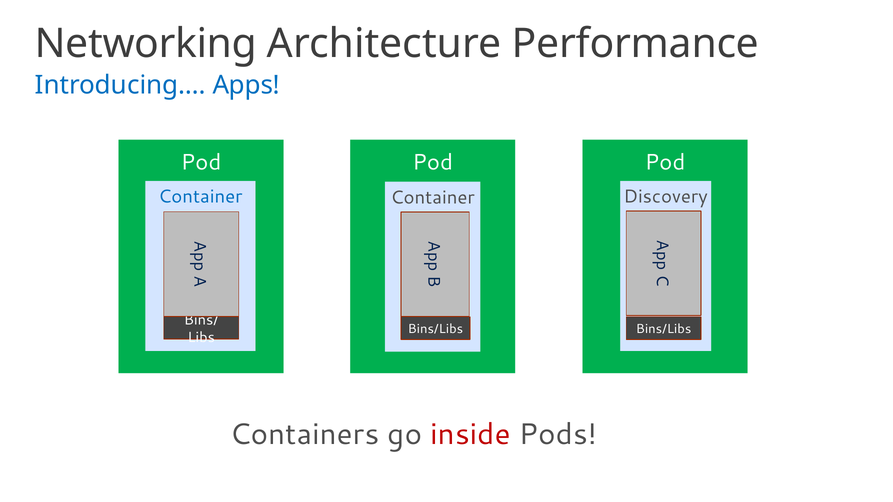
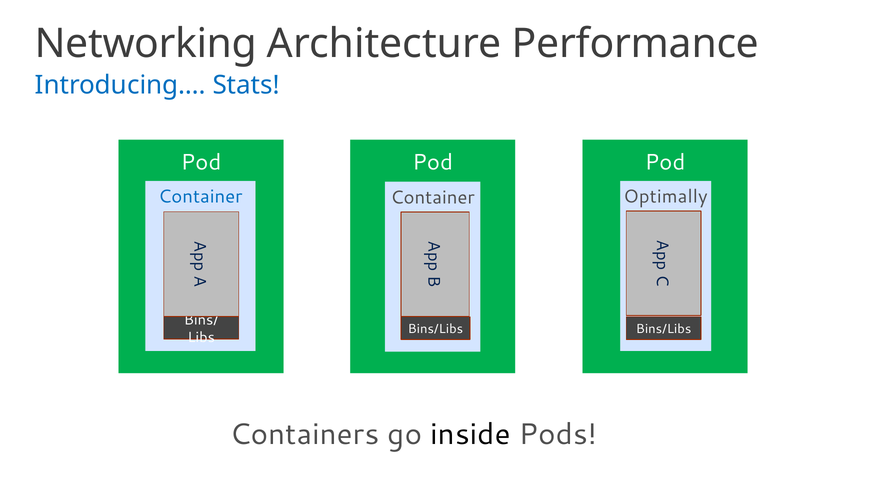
Apps: Apps -> Stats
Discovery: Discovery -> Optimally
inside colour: red -> black
